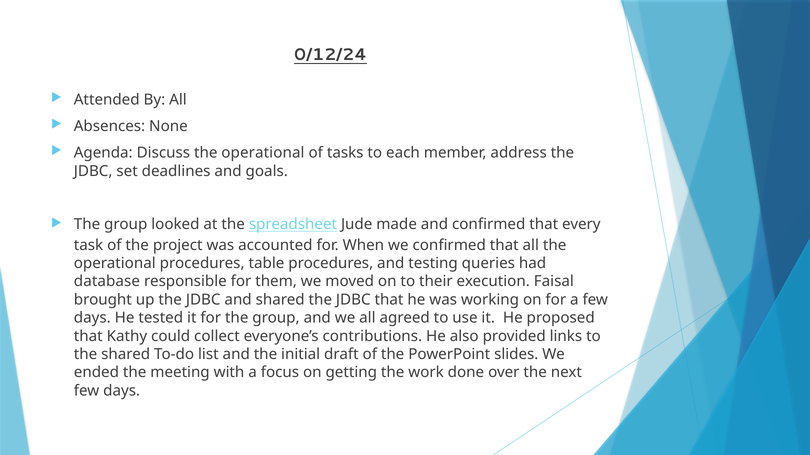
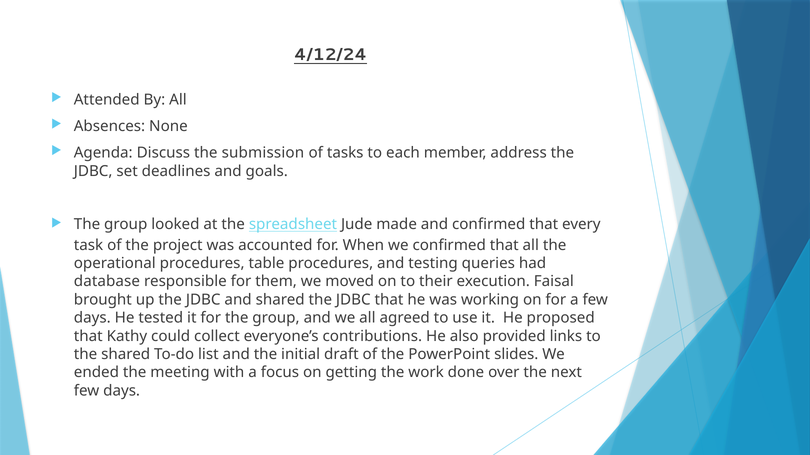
0/12/24: 0/12/24 -> 4/12/24
Discuss the operational: operational -> submission
